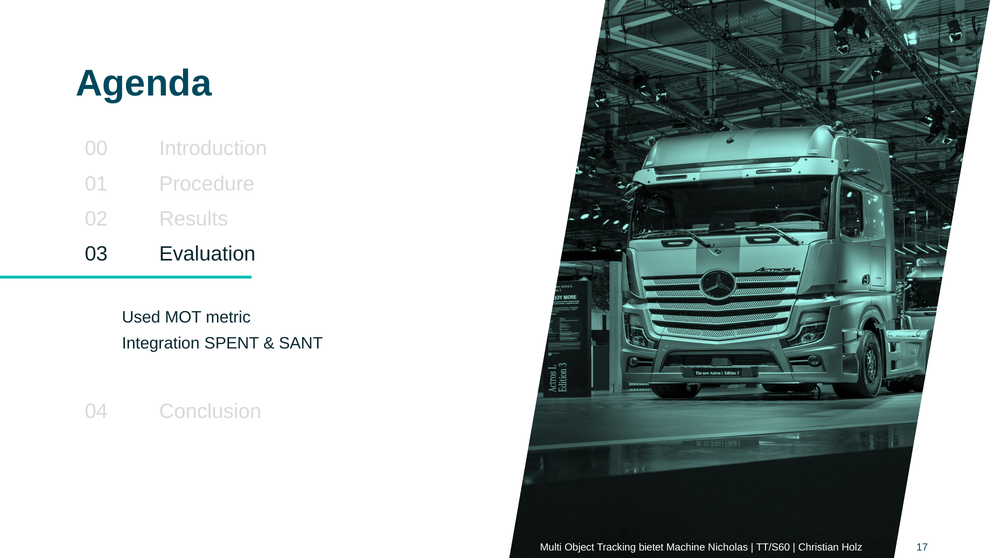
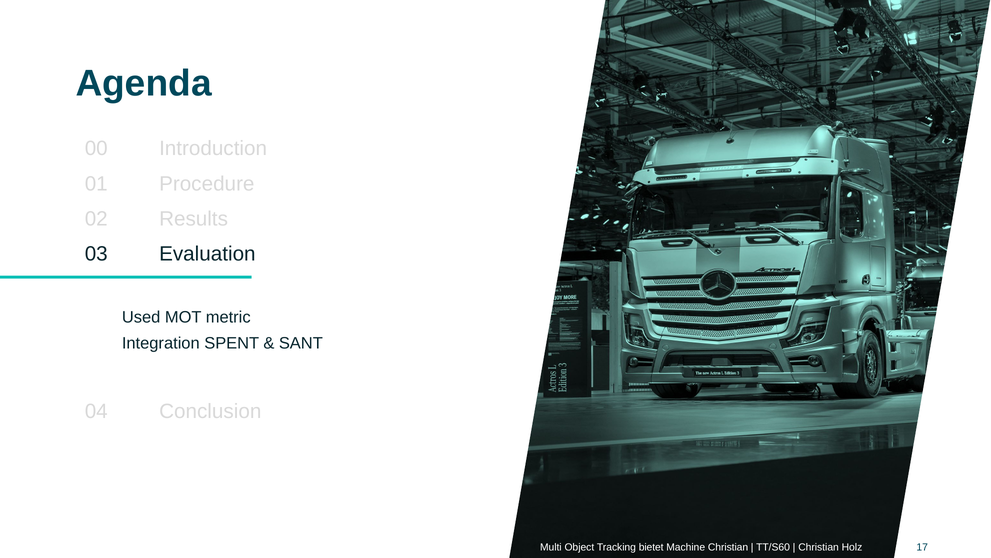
Machine Nicholas: Nicholas -> Christian
